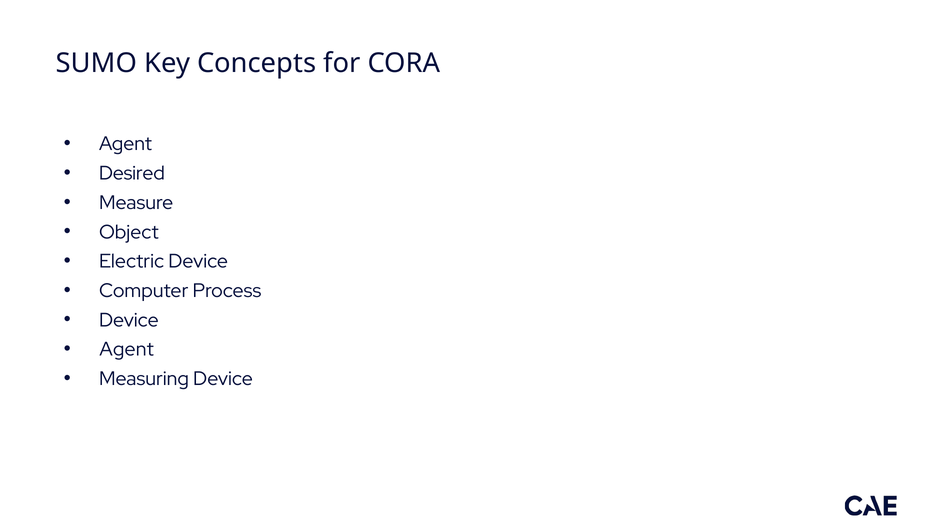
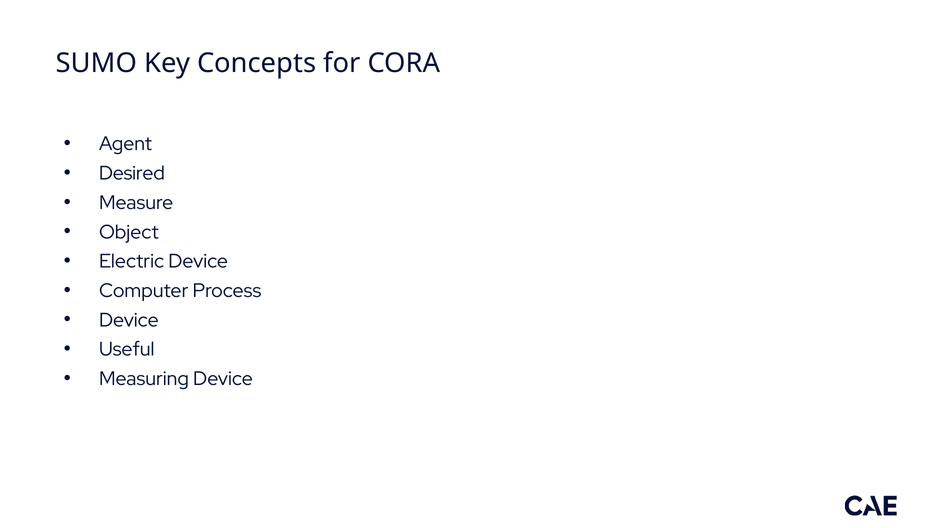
Agent at (127, 350): Agent -> Useful
